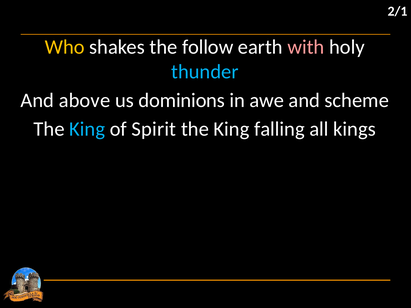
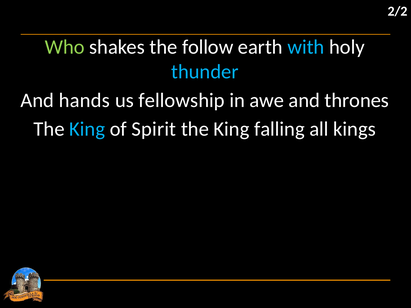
2/1: 2/1 -> 2/2
Who colour: yellow -> light green
with colour: pink -> light blue
above: above -> hands
dominions: dominions -> fellowship
scheme: scheme -> thrones
